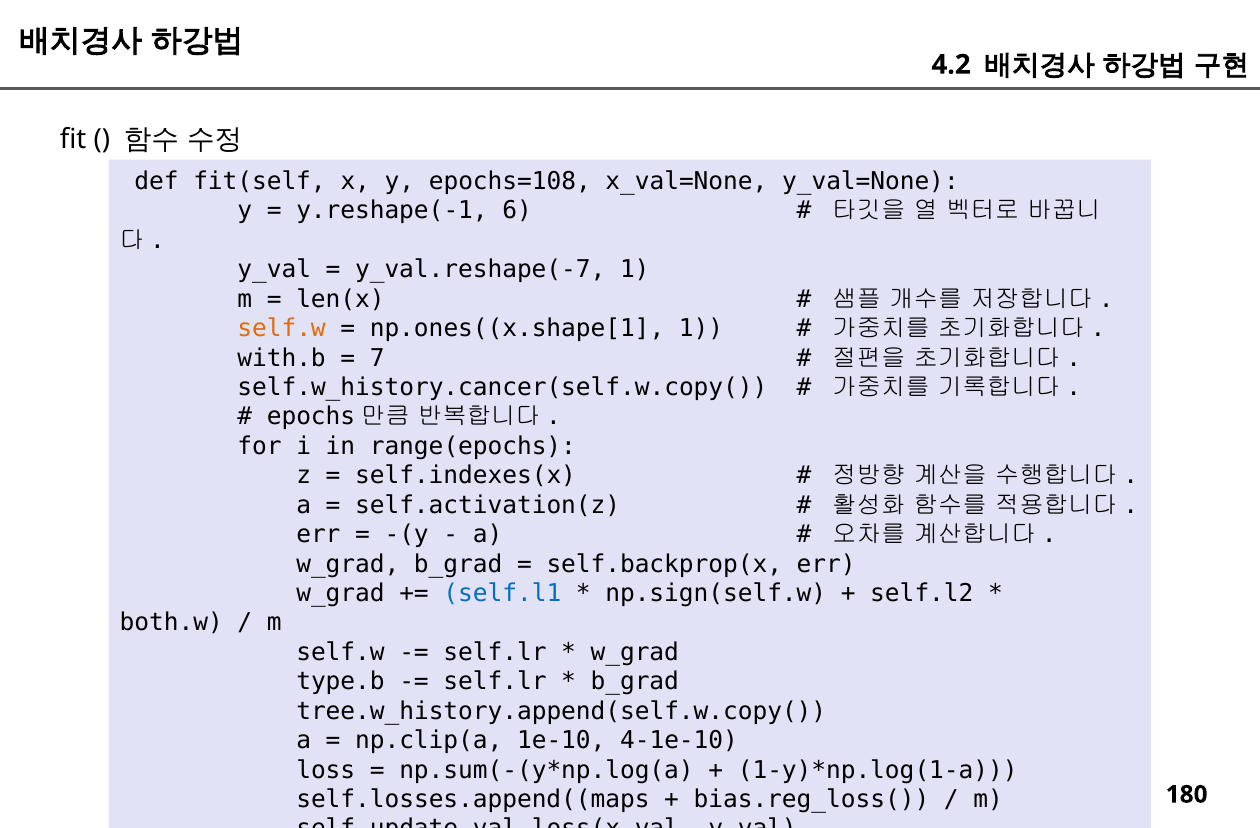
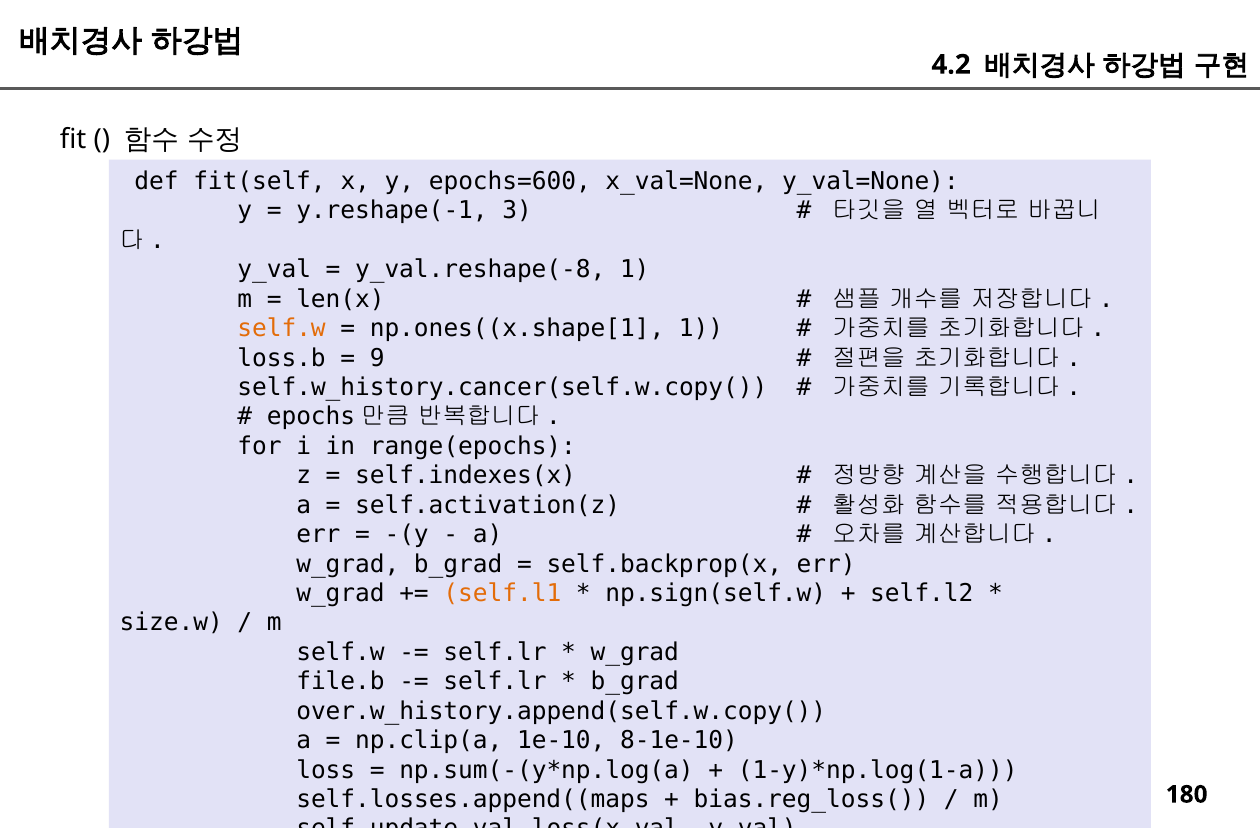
epochs=108: epochs=108 -> epochs=600
6: 6 -> 3
y_val.reshape(-7: y_val.reshape(-7 -> y_val.reshape(-8
with.b: with.b -> loss.b
7: 7 -> 9
self.l1 colour: blue -> orange
both.w: both.w -> size.w
type.b: type.b -> file.b
tree.w_history.append(self.w.copy(: tree.w_history.append(self.w.copy( -> over.w_history.append(self.w.copy(
4-1e-10: 4-1e-10 -> 8-1e-10
